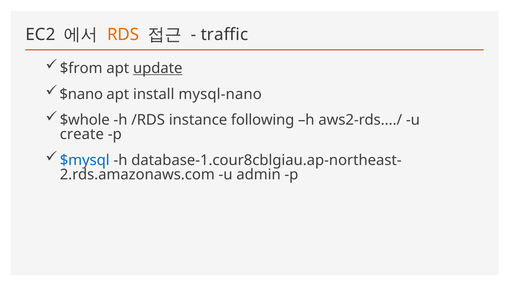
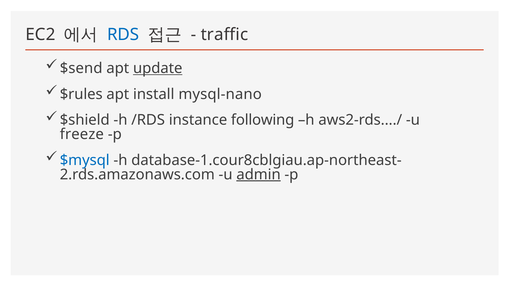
RDS colour: orange -> blue
$from: $from -> $send
$nano: $nano -> $rules
$whole: $whole -> $shield
create: create -> freeze
admin underline: none -> present
